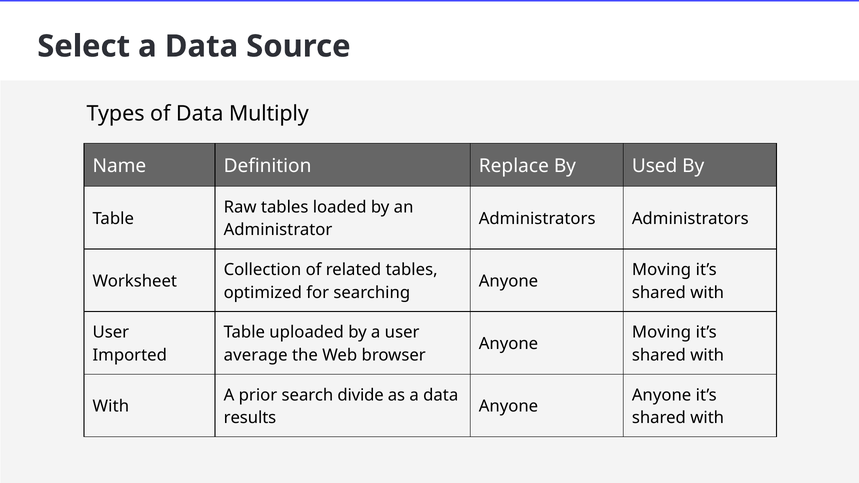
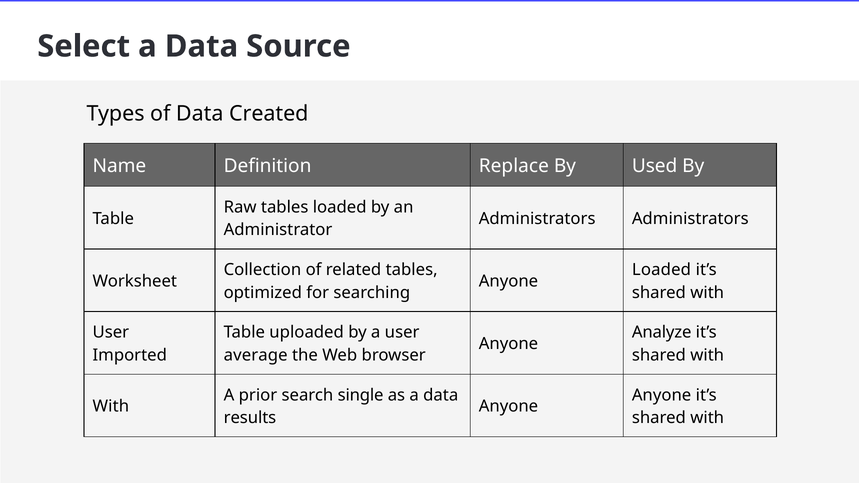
Multiply: Multiply -> Created
Moving at (662, 270): Moving -> Loaded
Moving at (662, 333): Moving -> Analyze
divide: divide -> single
